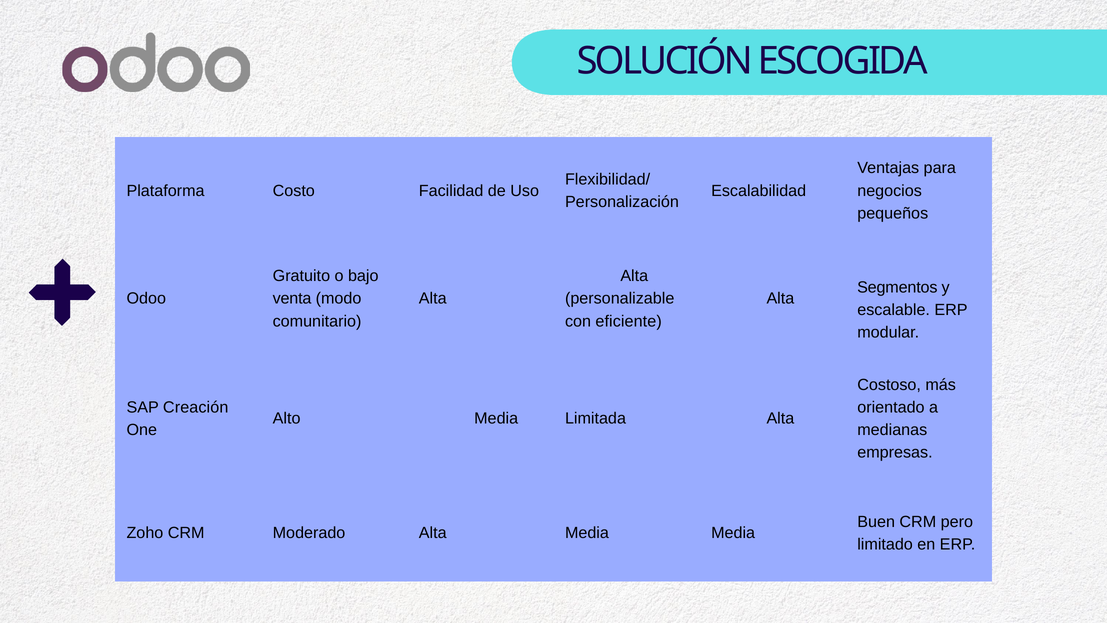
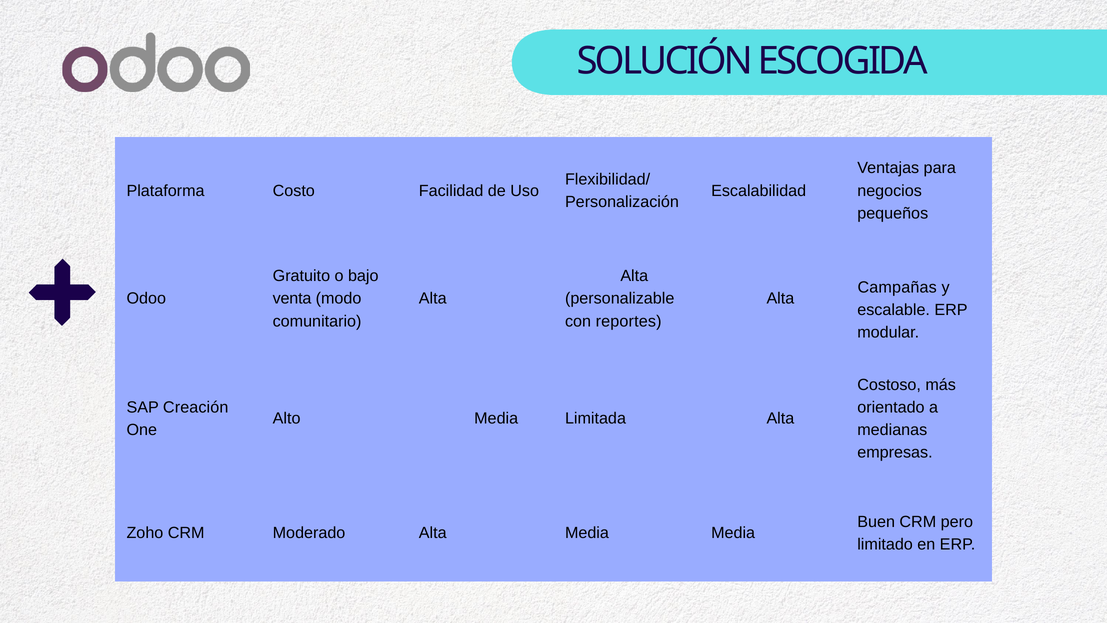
Segmentos: Segmentos -> Campañas
eficiente: eficiente -> reportes
